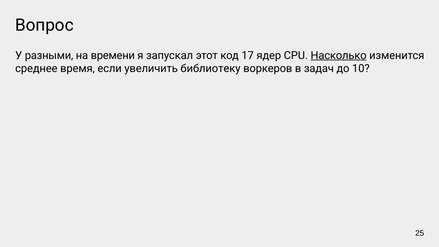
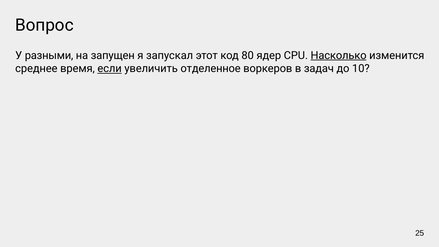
времени: времени -> запущен
17: 17 -> 80
если underline: none -> present
библиотеку: библиотеку -> отделенное
